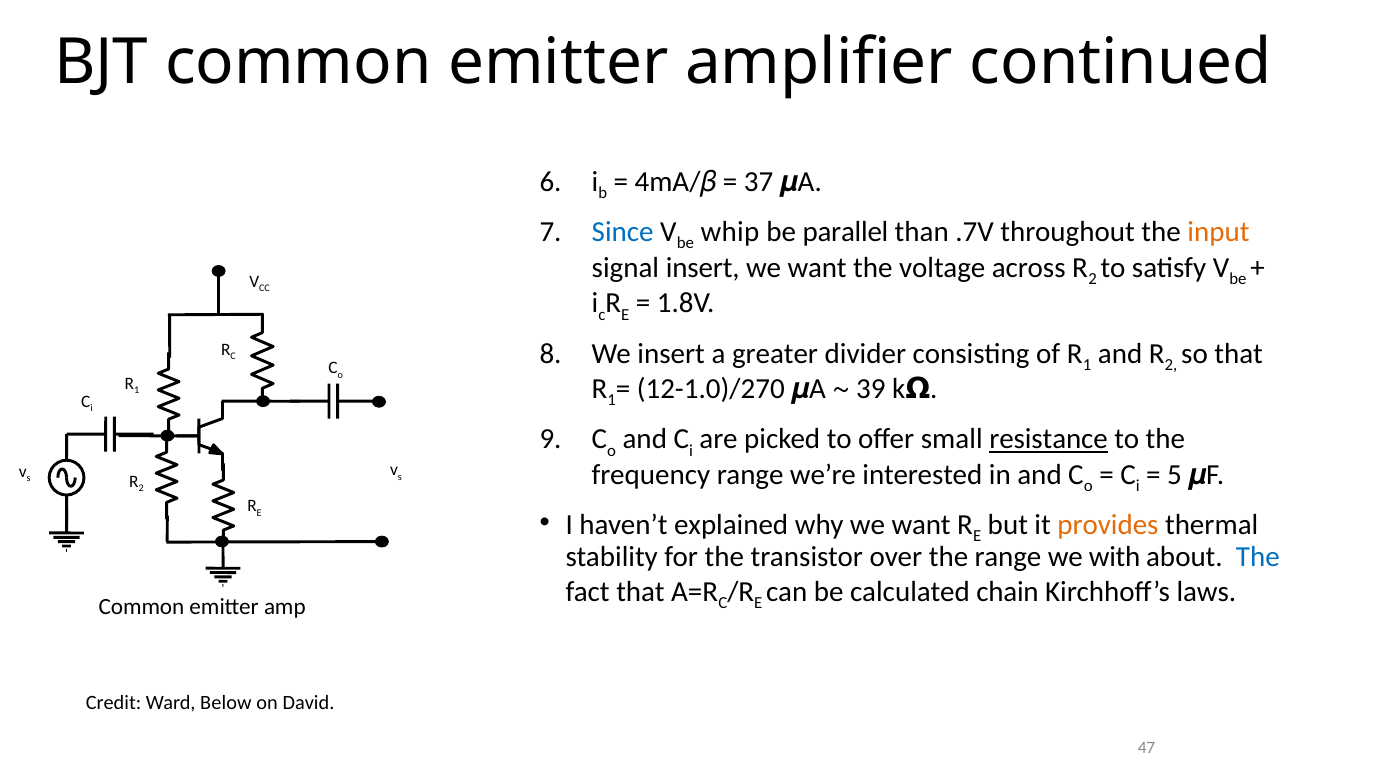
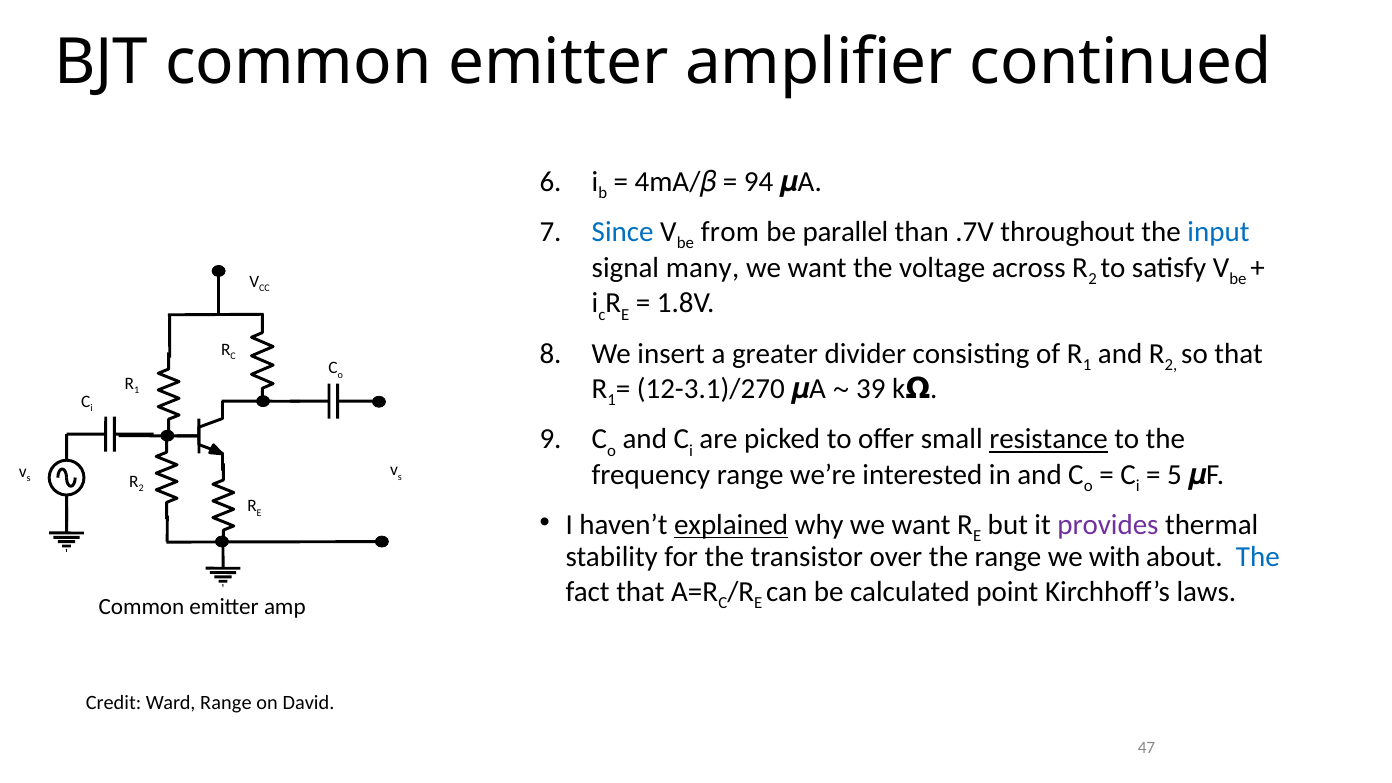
37: 37 -> 94
whip: whip -> from
input colour: orange -> blue
signal insert: insert -> many
12-1.0)/270: 12-1.0)/270 -> 12-3.1)/270
explained underline: none -> present
provides colour: orange -> purple
chain: chain -> point
Ward Below: Below -> Range
